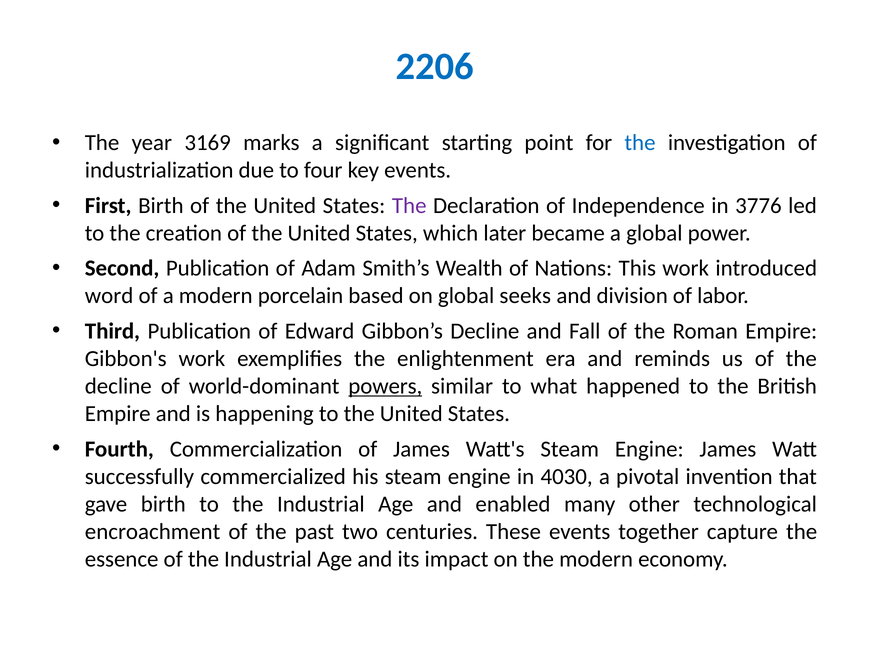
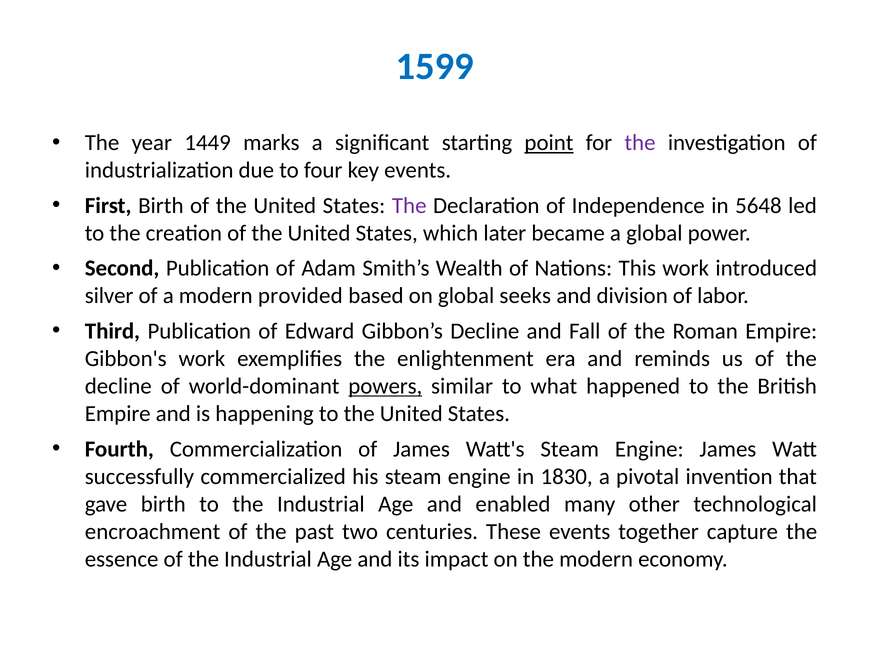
2206: 2206 -> 1599
3169: 3169 -> 1449
point underline: none -> present
the at (640, 143) colour: blue -> purple
3776: 3776 -> 5648
word: word -> silver
porcelain: porcelain -> provided
4030: 4030 -> 1830
